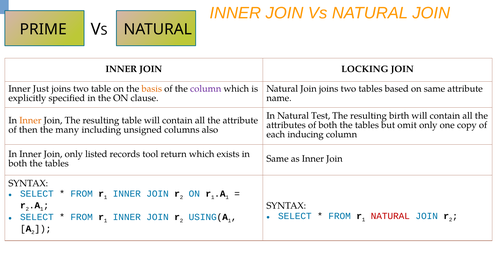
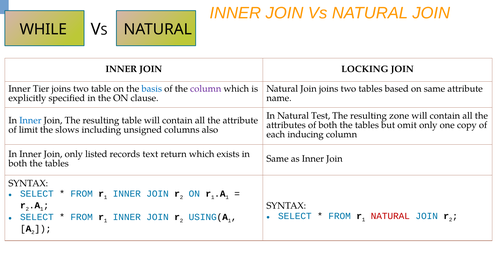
PRIME: PRIME -> WHILE
Just: Just -> Tier
basis colour: orange -> blue
birth: birth -> zone
Inner at (30, 121) colour: orange -> blue
then: then -> limit
many: many -> slows
tool: tool -> text
